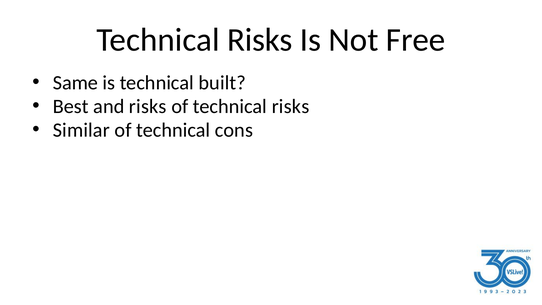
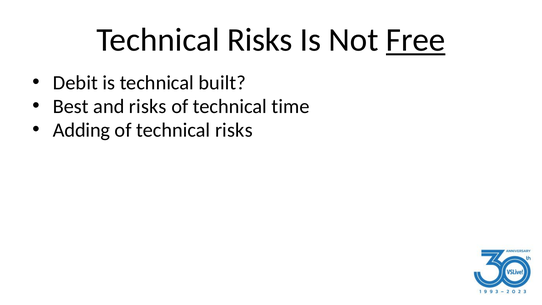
Free underline: none -> present
Same: Same -> Debit
of technical risks: risks -> time
Similar: Similar -> Adding
of technical cons: cons -> risks
